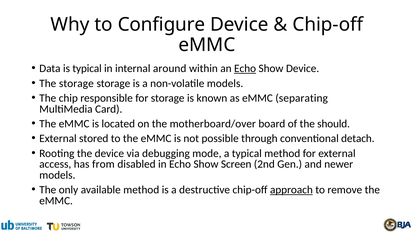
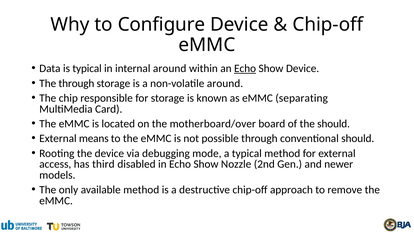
The storage: storage -> through
non-volatile models: models -> around
stored: stored -> means
conventional detach: detach -> should
from: from -> third
Screen: Screen -> Nozzle
approach underline: present -> none
